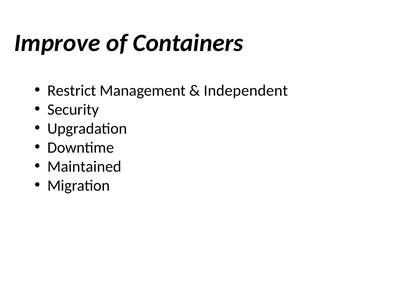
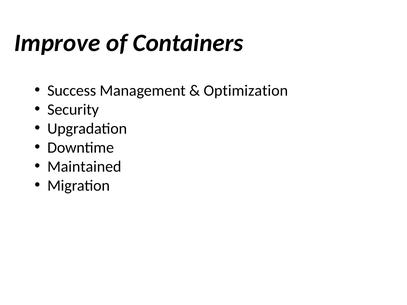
Restrict: Restrict -> Success
Independent: Independent -> Optimization
